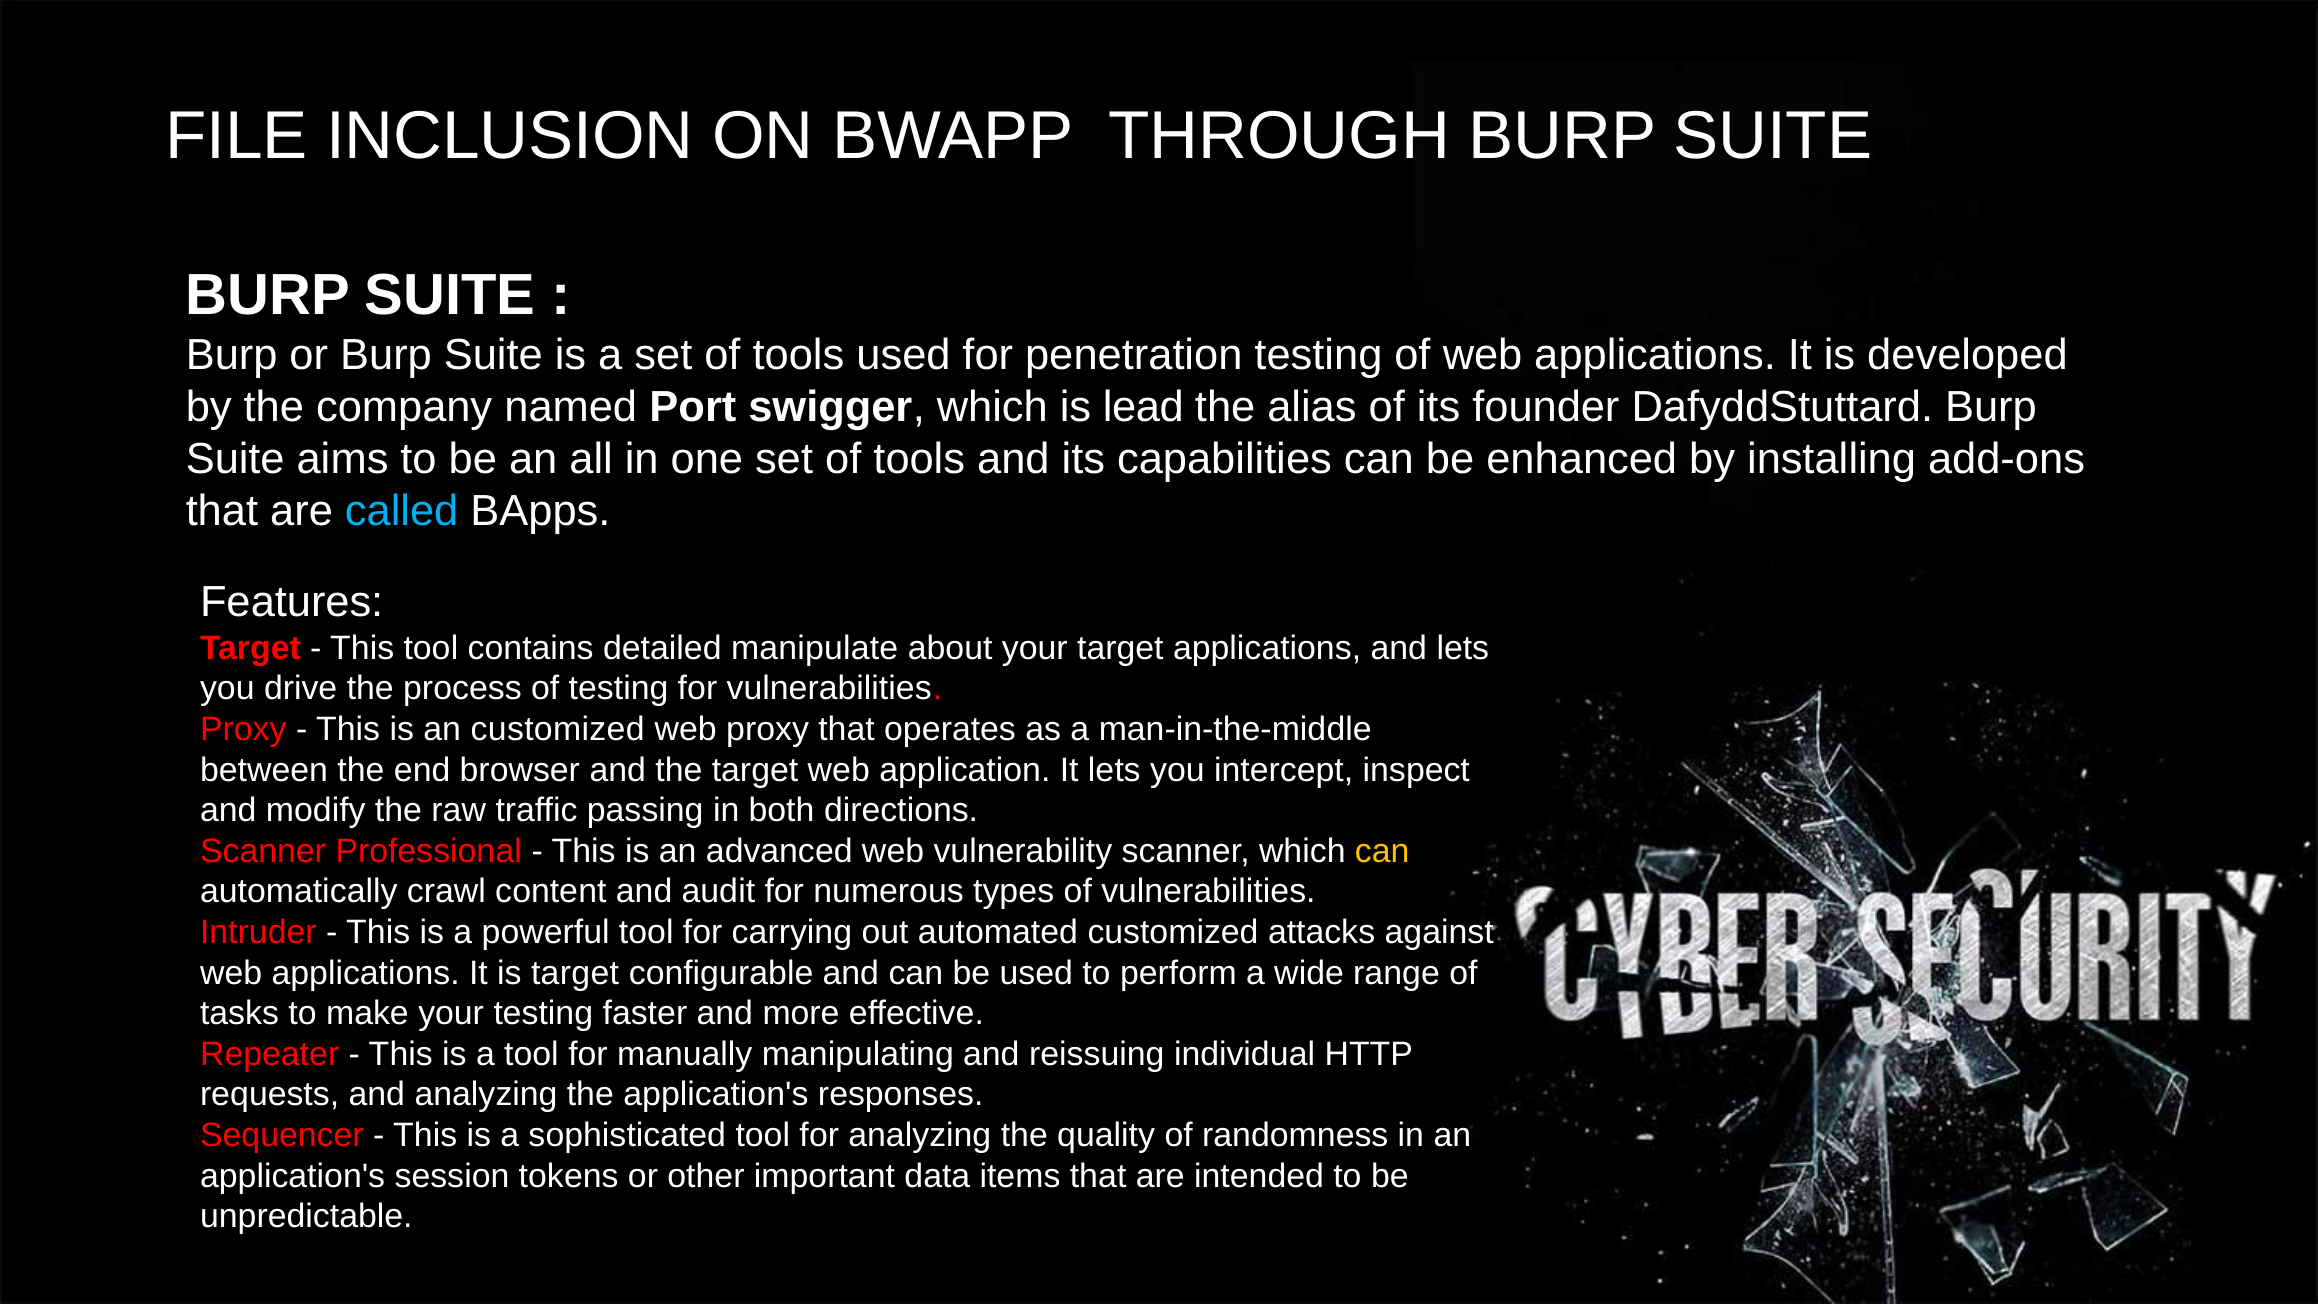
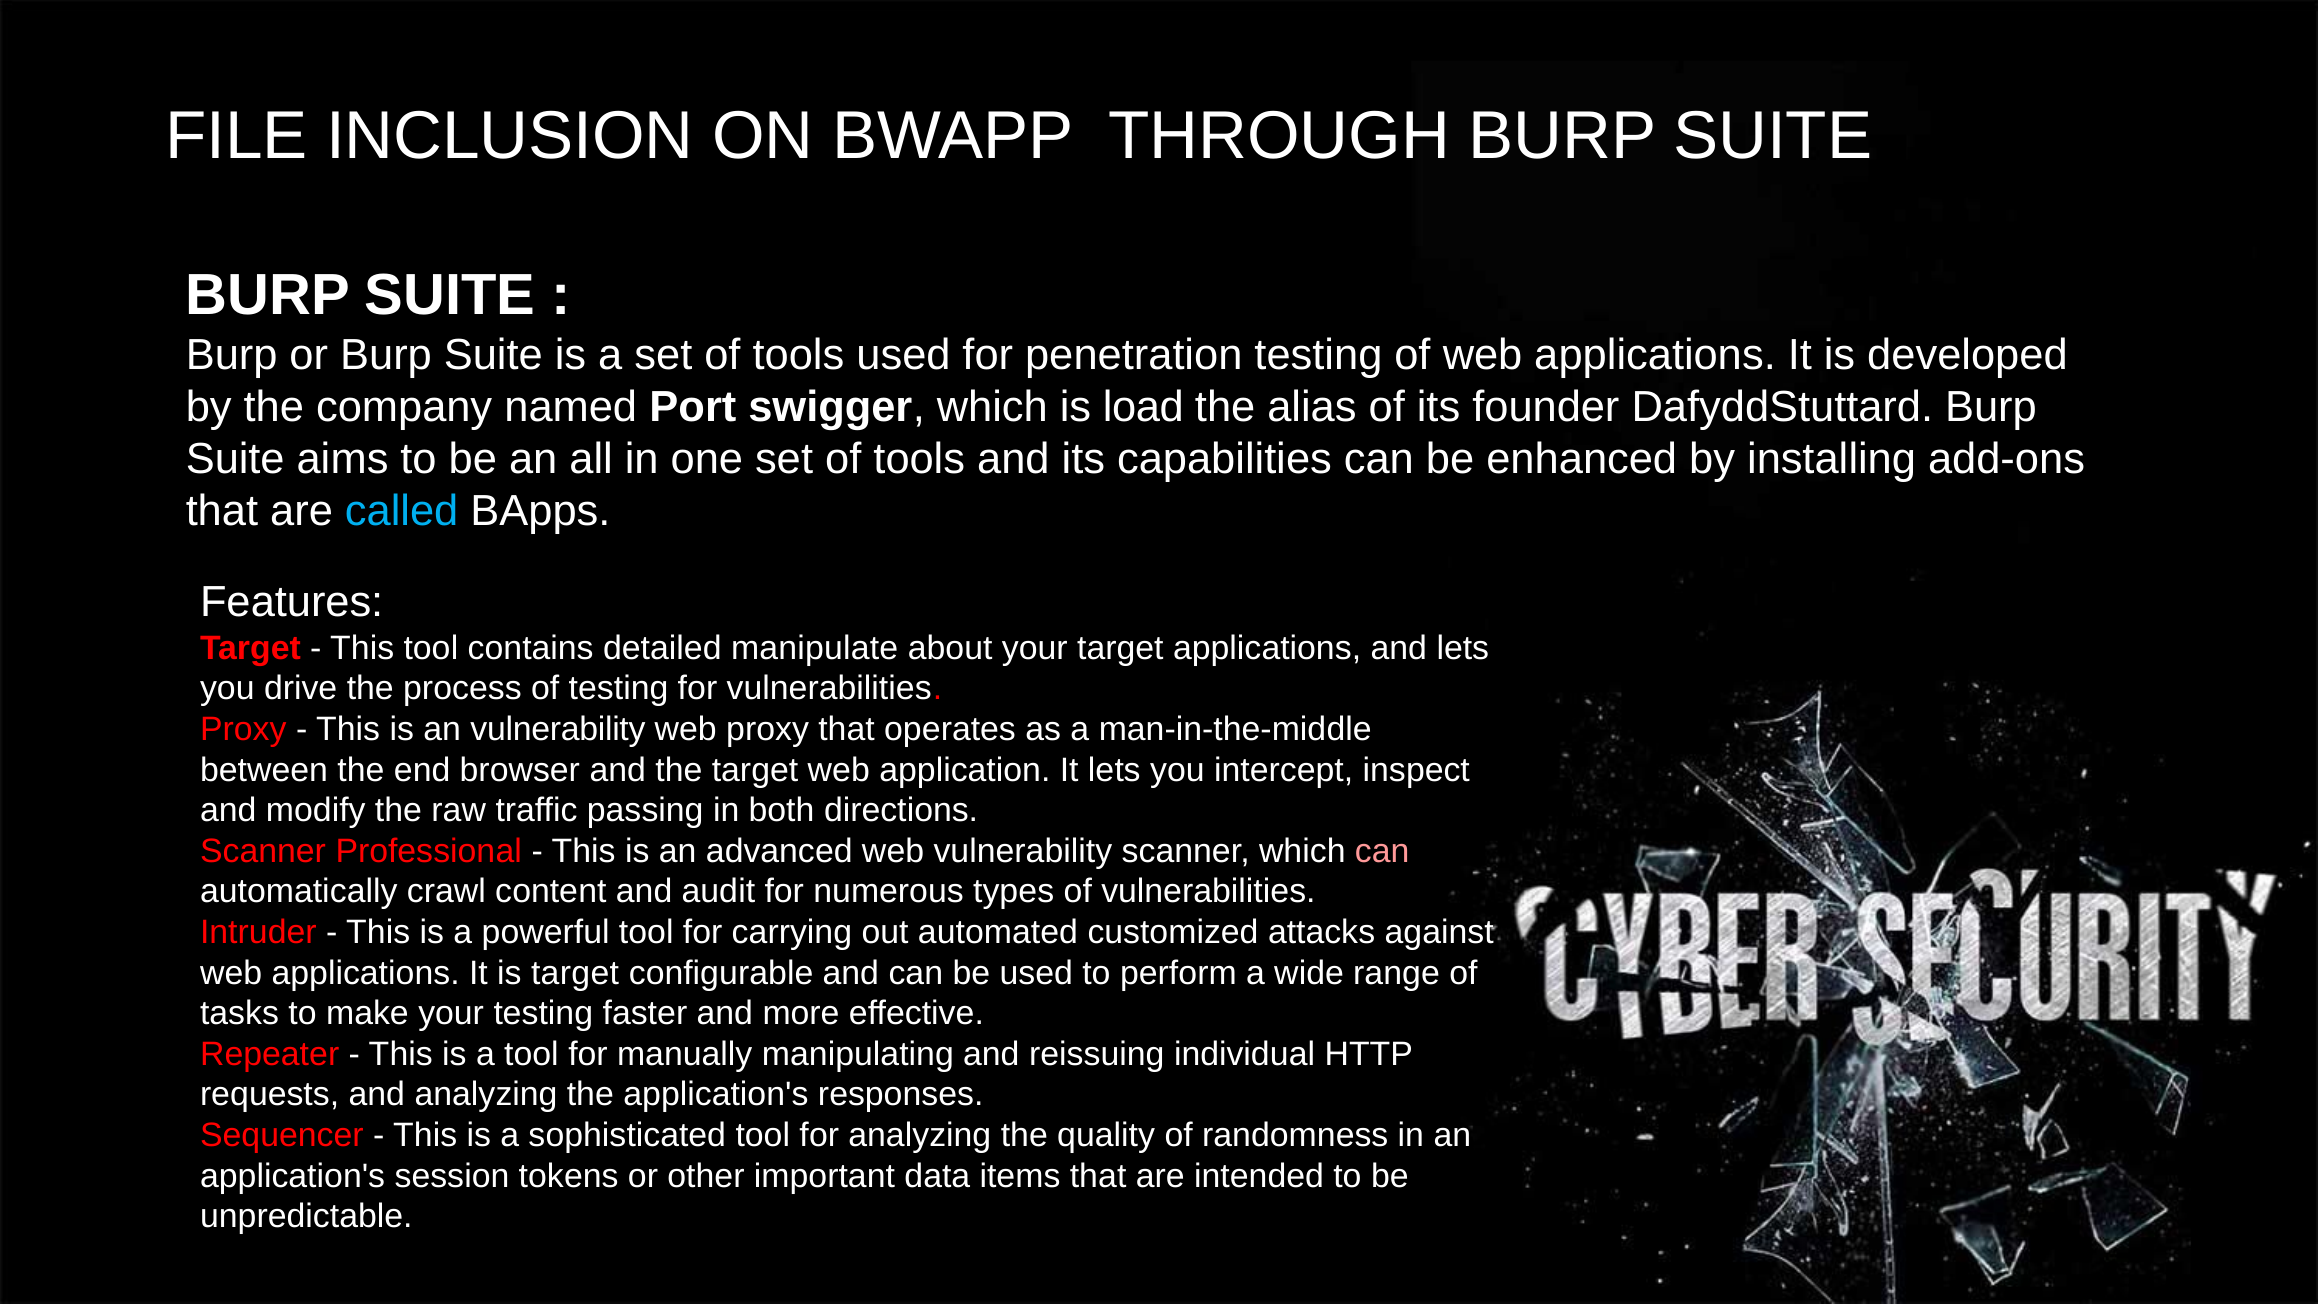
lead: lead -> load
an customized: customized -> vulnerability
can at (1382, 851) colour: yellow -> pink
